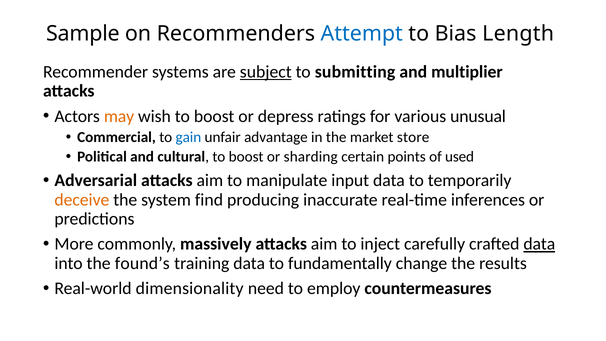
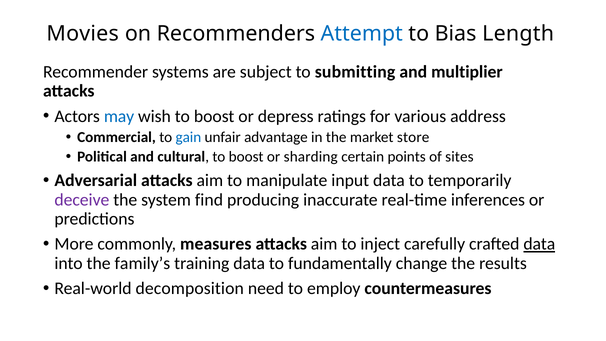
Sample: Sample -> Movies
subject underline: present -> none
may colour: orange -> blue
unusual: unusual -> address
used: used -> sites
deceive colour: orange -> purple
massively: massively -> measures
found’s: found’s -> family’s
dimensionality: dimensionality -> decomposition
